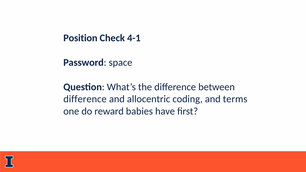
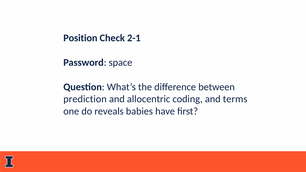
4-1: 4-1 -> 2-1
difference at (85, 99): difference -> prediction
reward: reward -> reveals
